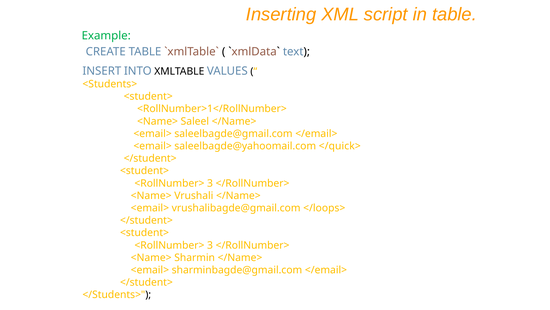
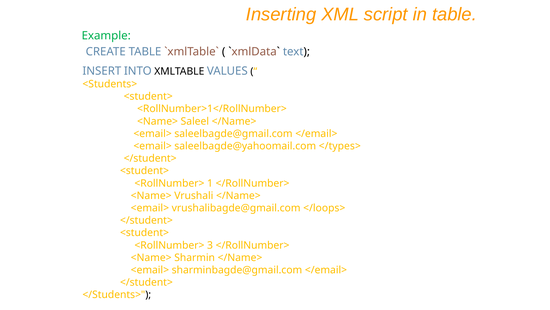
</quick>: </quick> -> </types>
3 at (210, 183): 3 -> 1
